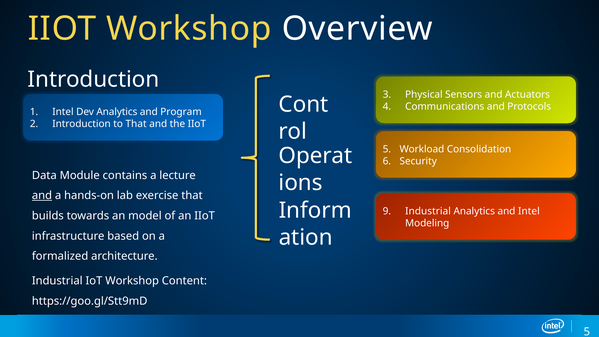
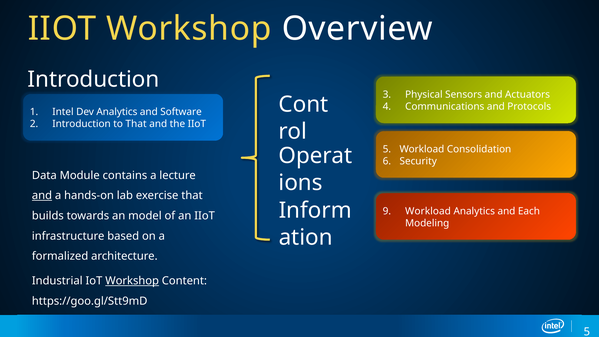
Program: Program -> Software
Industrial at (428, 211): Industrial -> Workload
and Intel: Intel -> Each
Workshop at (132, 281) underline: none -> present
